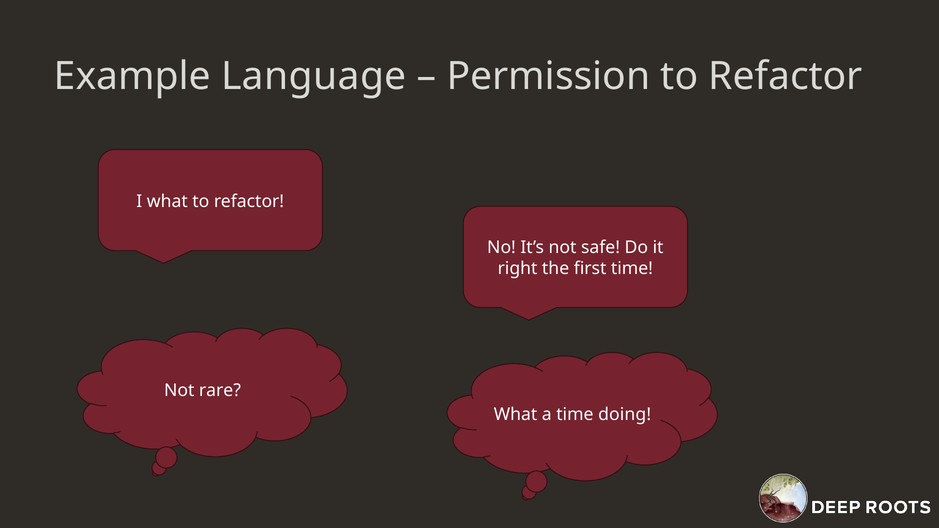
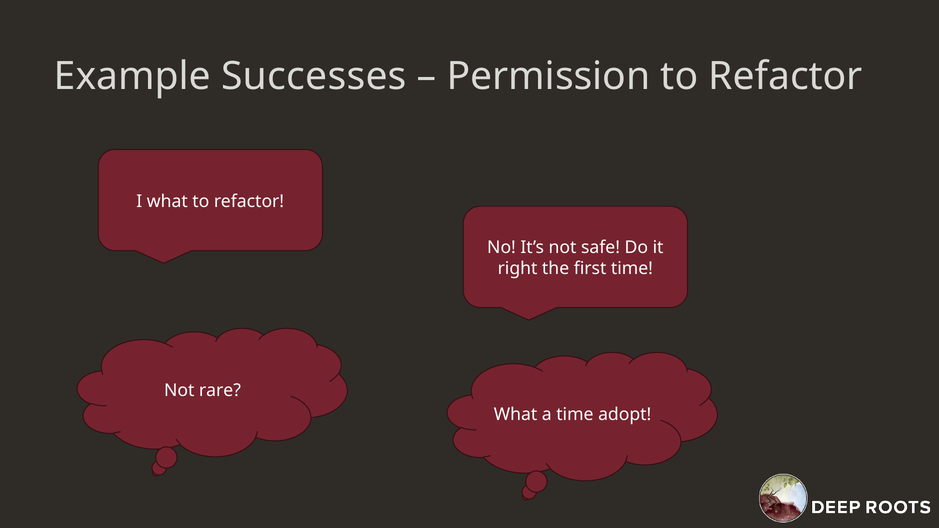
Language: Language -> Successes
doing: doing -> adopt
